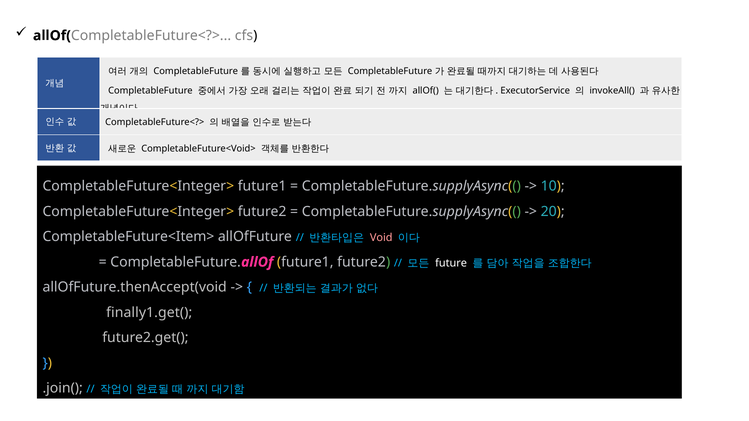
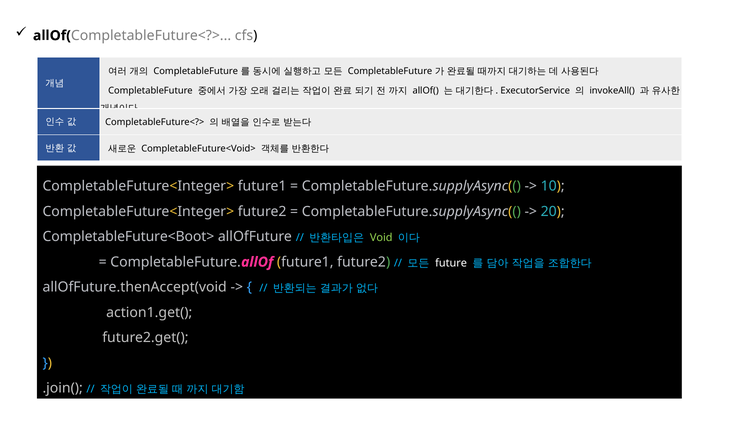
CompletableFuture<Item>: CompletableFuture<Item> -> CompletableFuture<Boot>
Void colour: pink -> light green
finally1.get(: finally1.get( -> action1.get(
